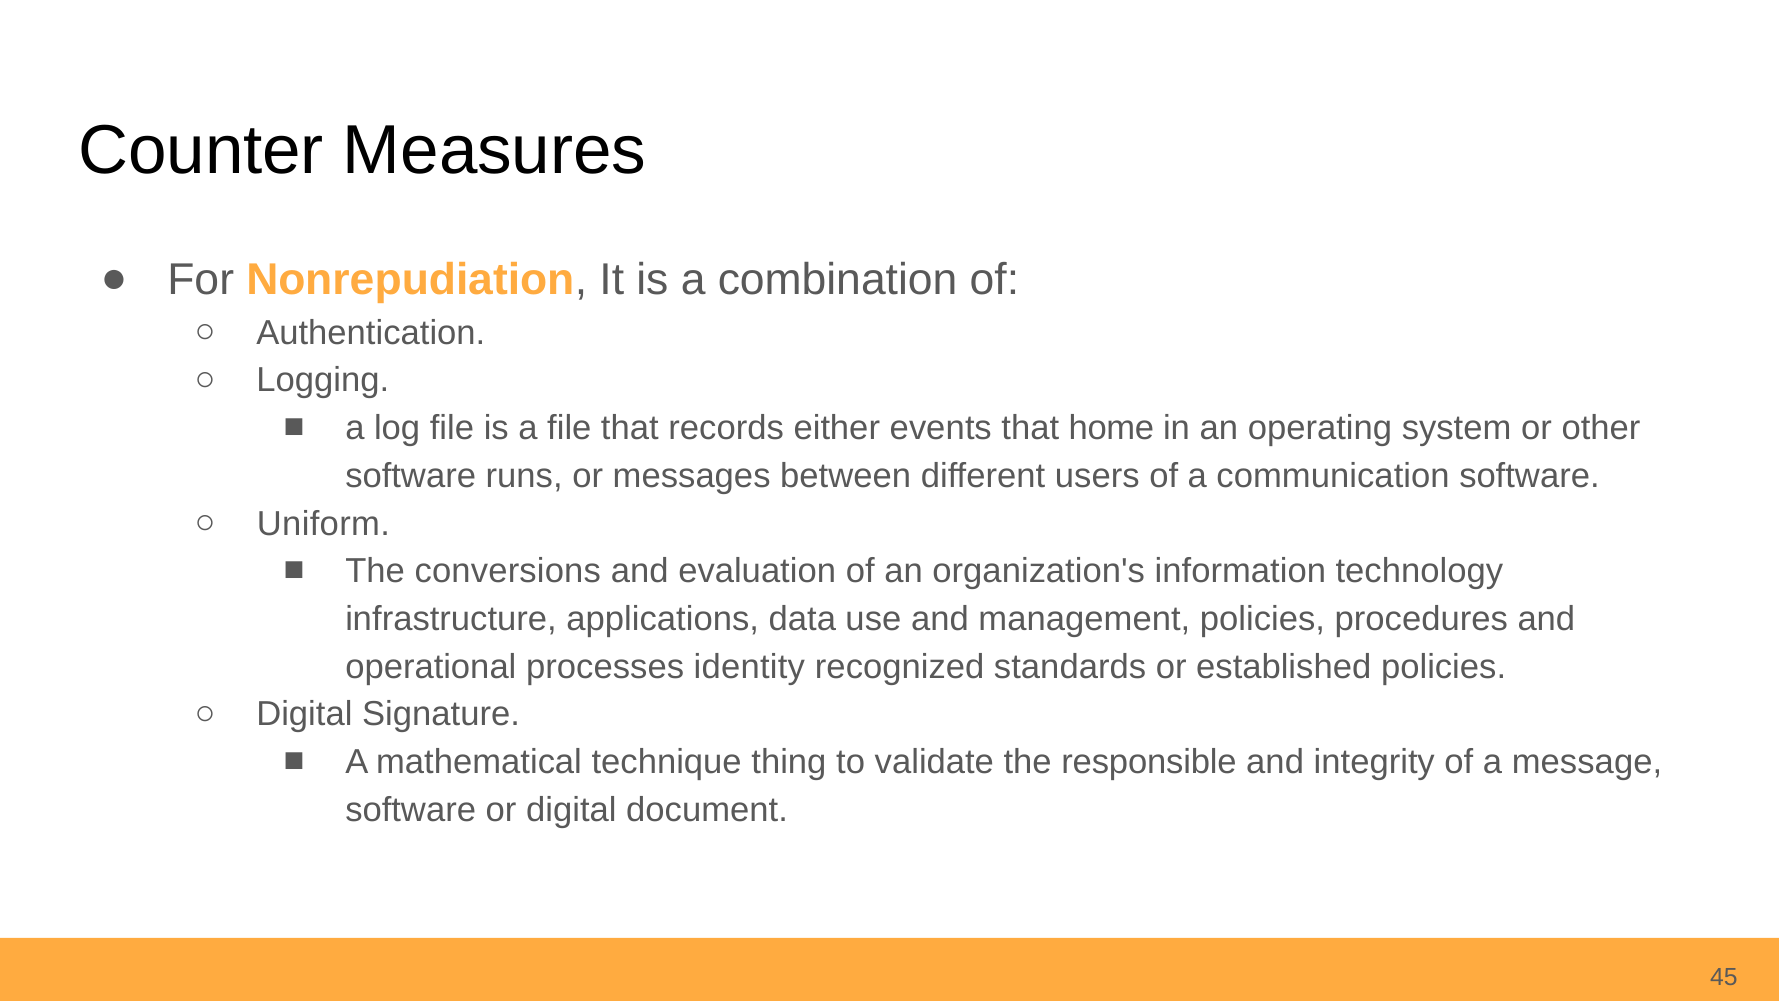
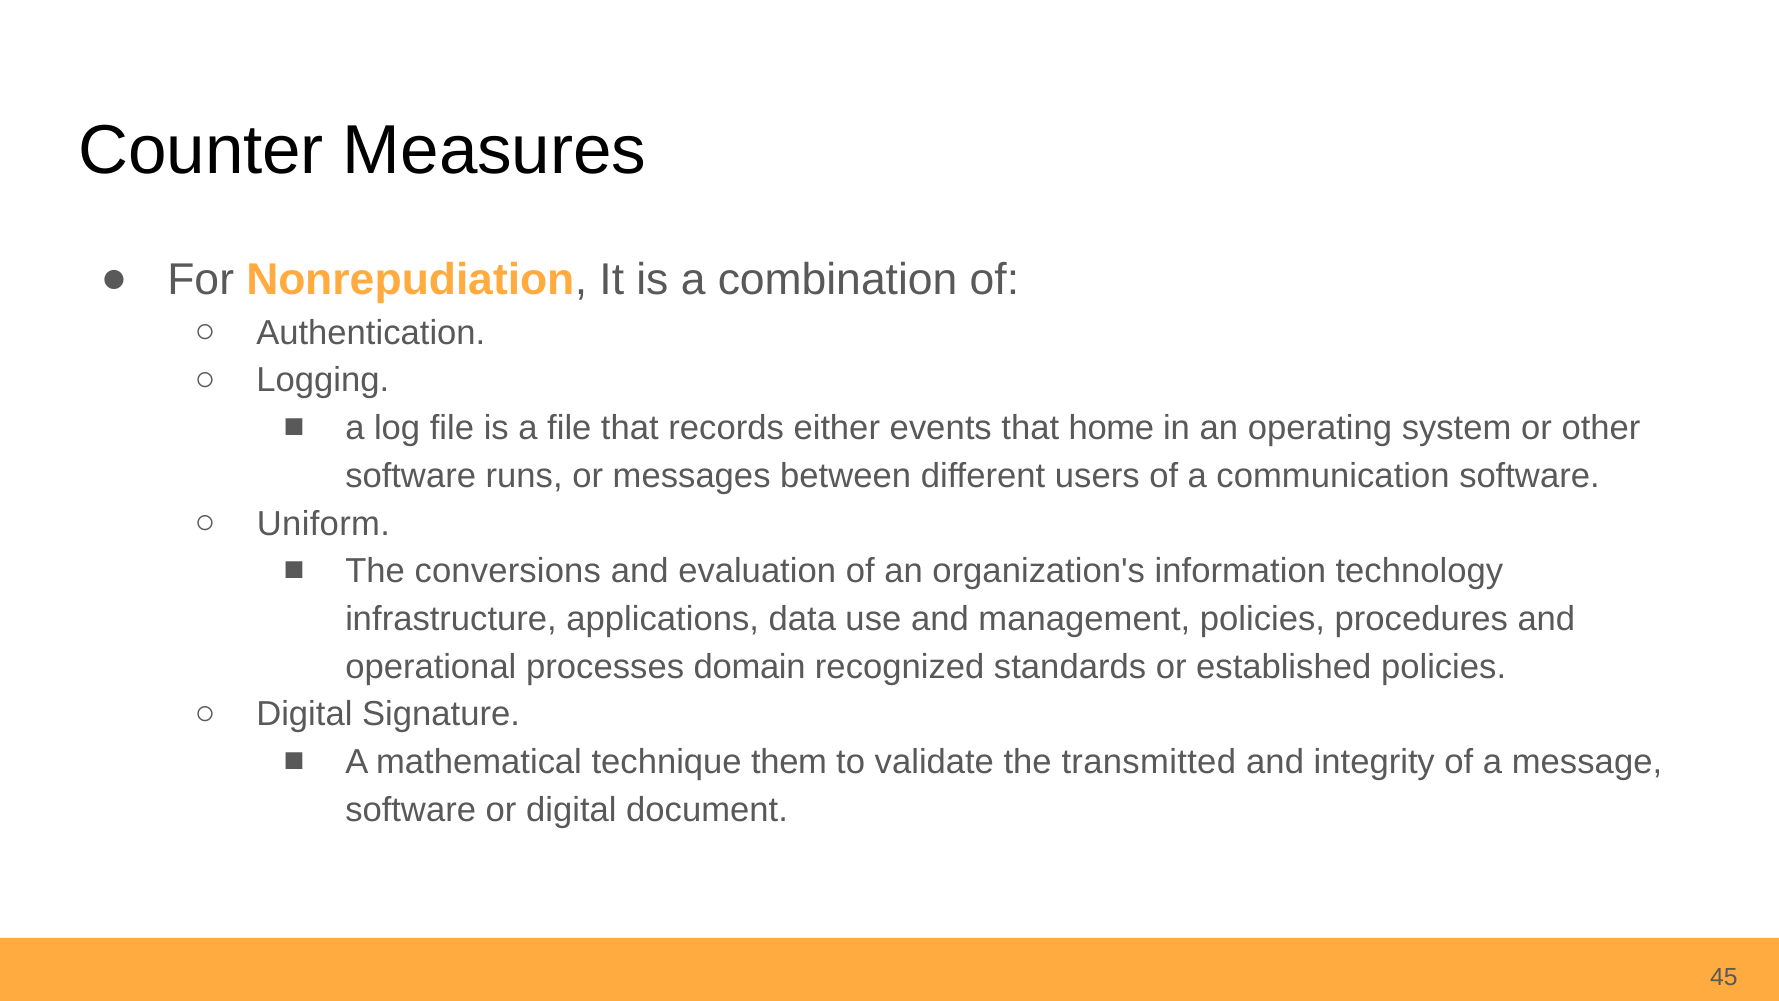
identity: identity -> domain
thing: thing -> them
responsible: responsible -> transmitted
